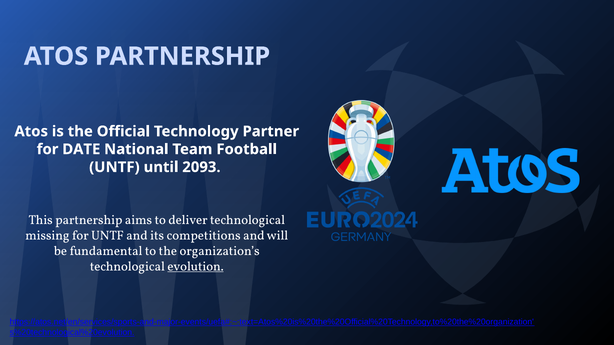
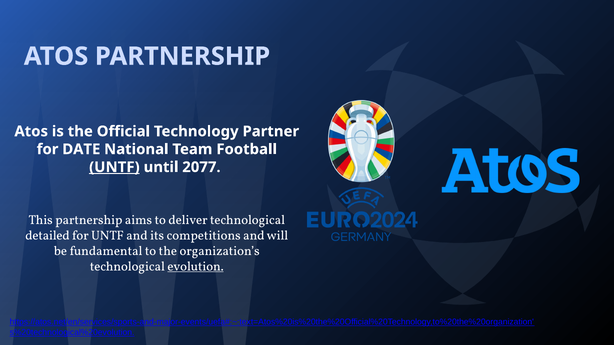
UNTF at (114, 167) underline: none -> present
2093: 2093 -> 2077
missing: missing -> detailed
